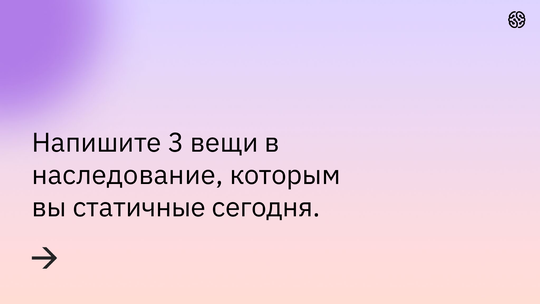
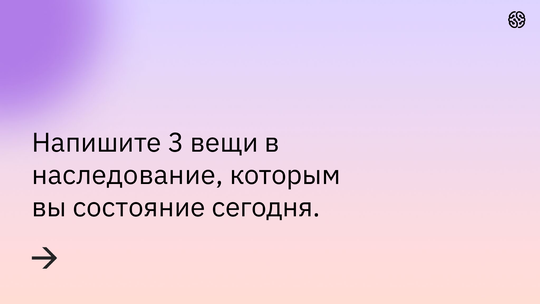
статичные: статичные -> состояние
